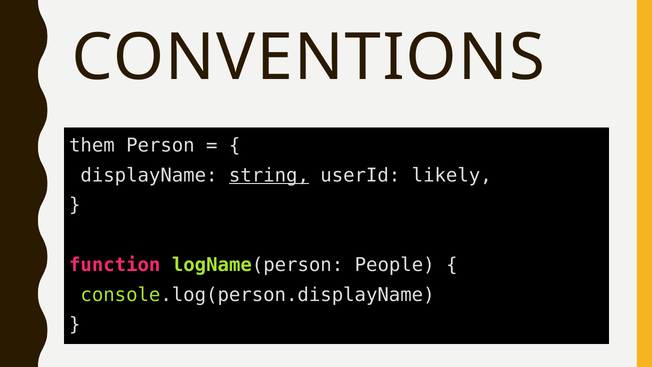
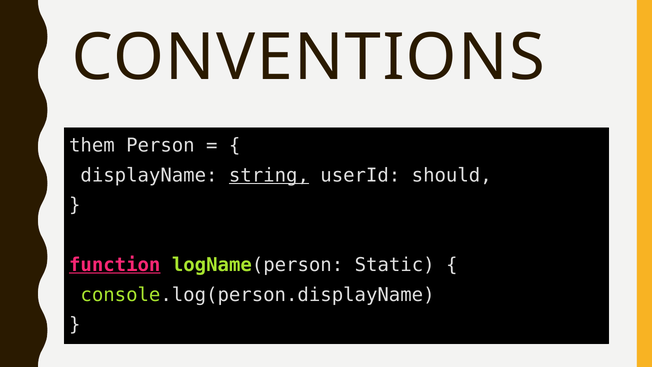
likely: likely -> should
function underline: none -> present
People: People -> Static
